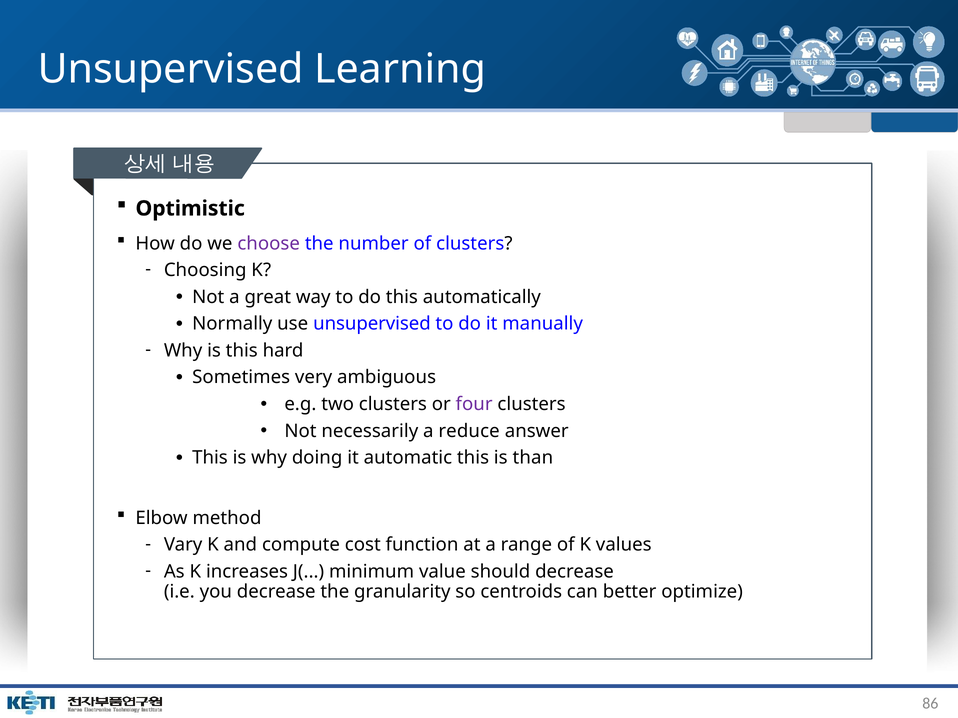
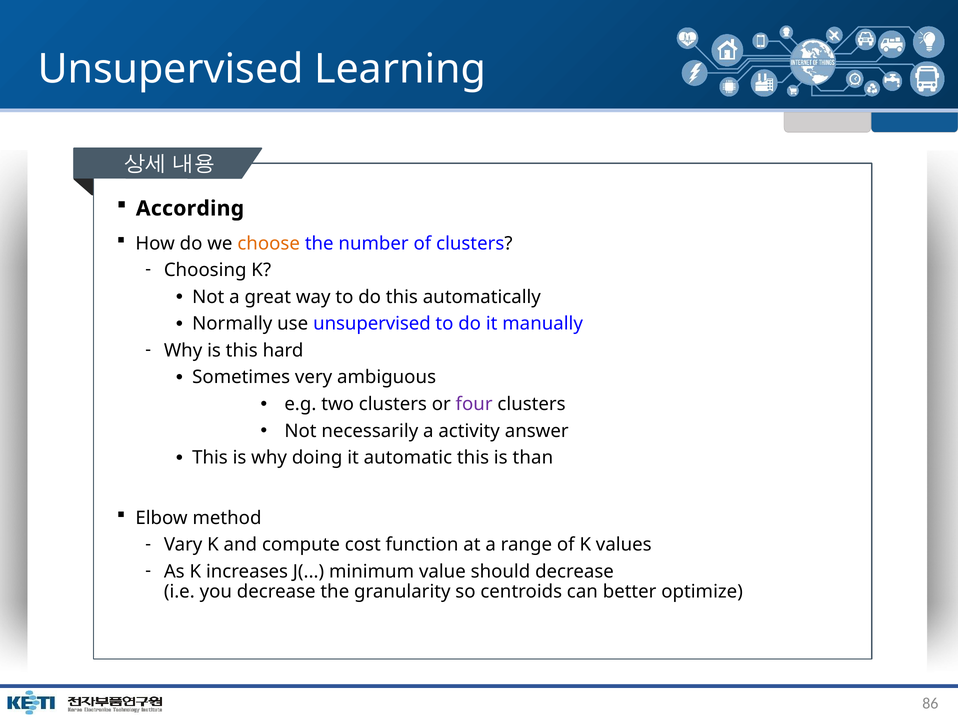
Optimistic: Optimistic -> According
choose colour: purple -> orange
reduce: reduce -> activity
